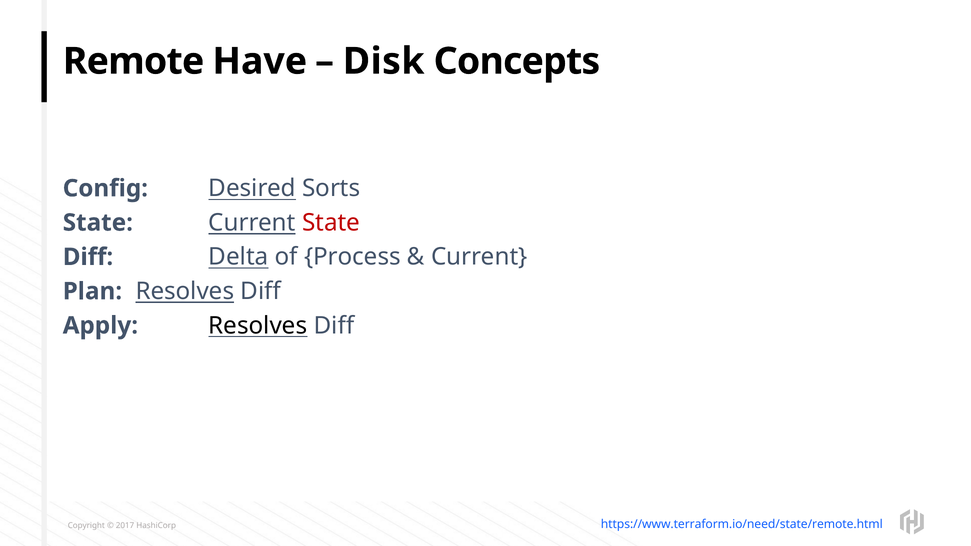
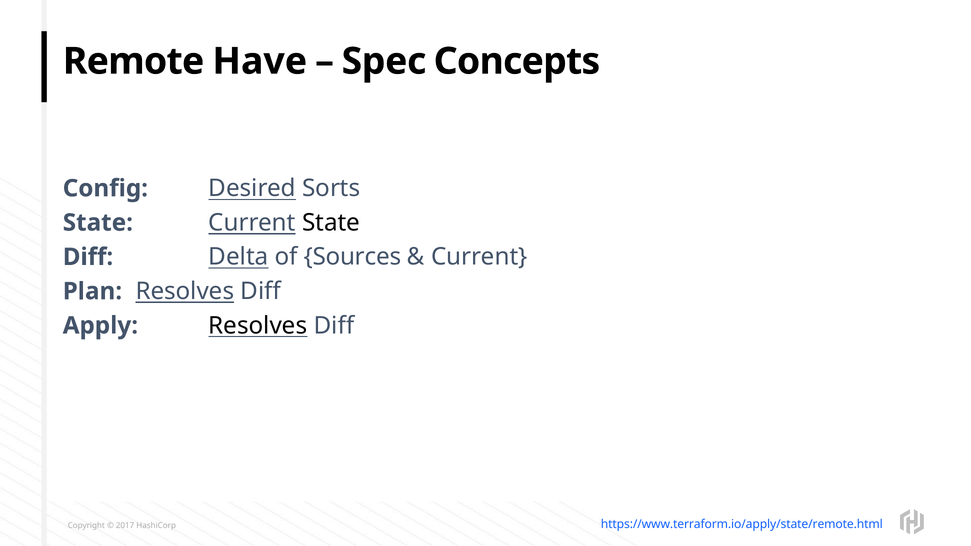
Disk: Disk -> Spec
State at (331, 223) colour: red -> black
Process: Process -> Sources
https://www.terraform.io/need/state/remote.html: https://www.terraform.io/need/state/remote.html -> https://www.terraform.io/apply/state/remote.html
